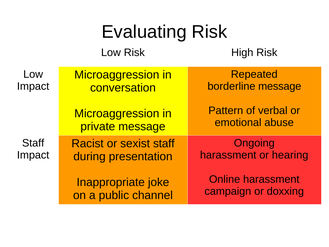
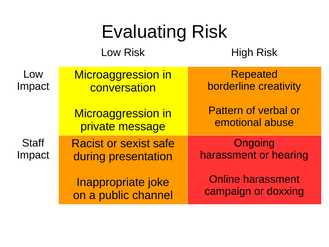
borderline message: message -> creativity
sexist staff: staff -> safe
